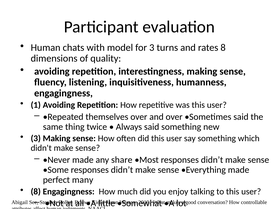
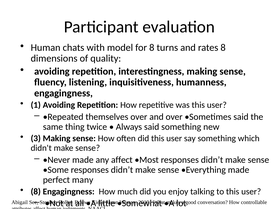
for 3: 3 -> 8
any share: share -> affect
